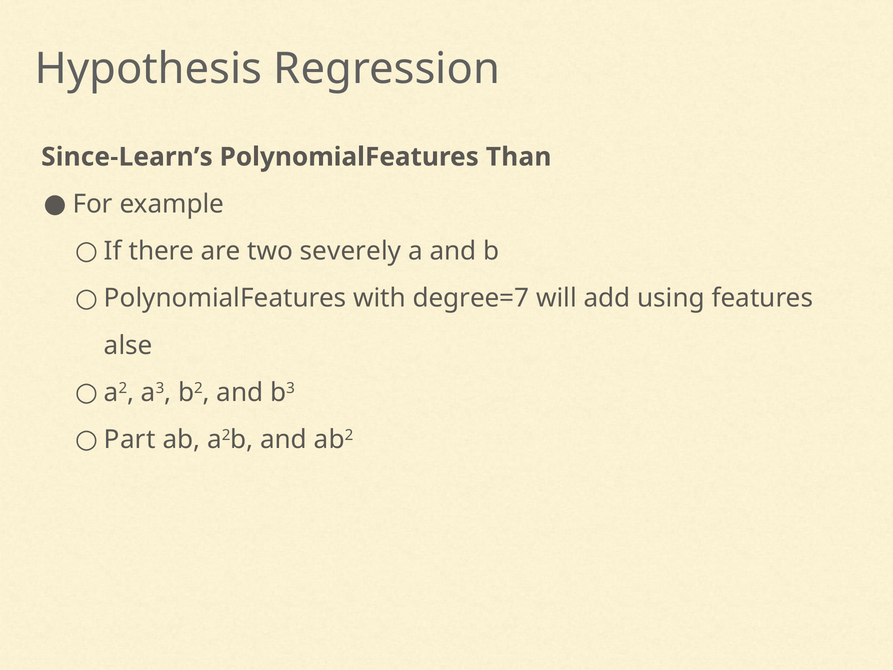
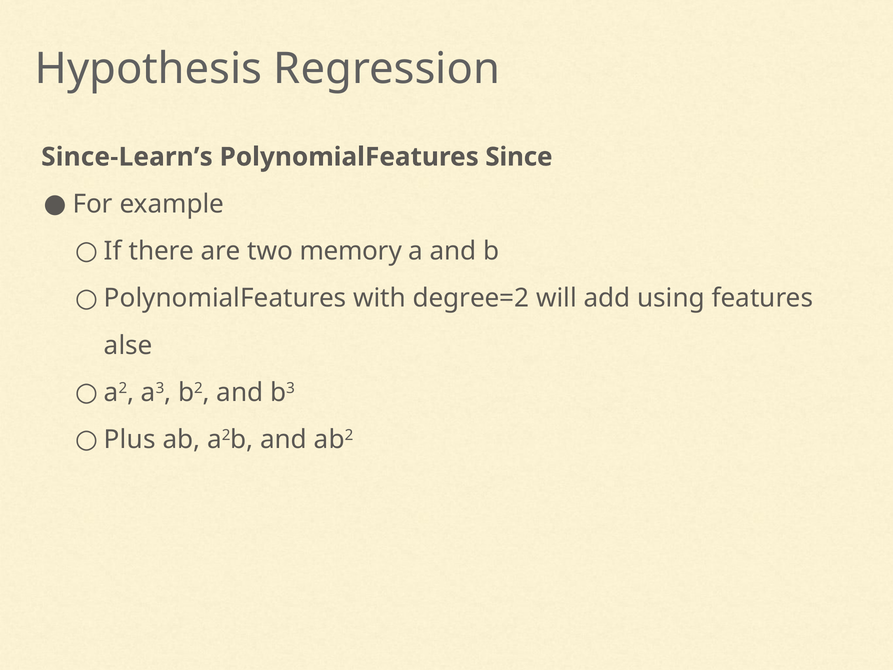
Than: Than -> Since
severely: severely -> memory
degree=7: degree=7 -> degree=2
Part: Part -> Plus
